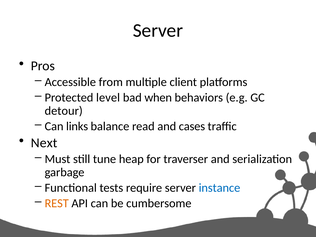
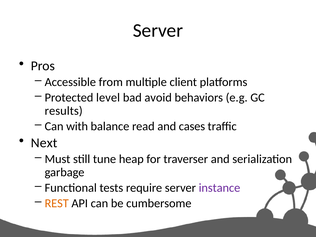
when: when -> avoid
detour: detour -> results
links: links -> with
instance colour: blue -> purple
